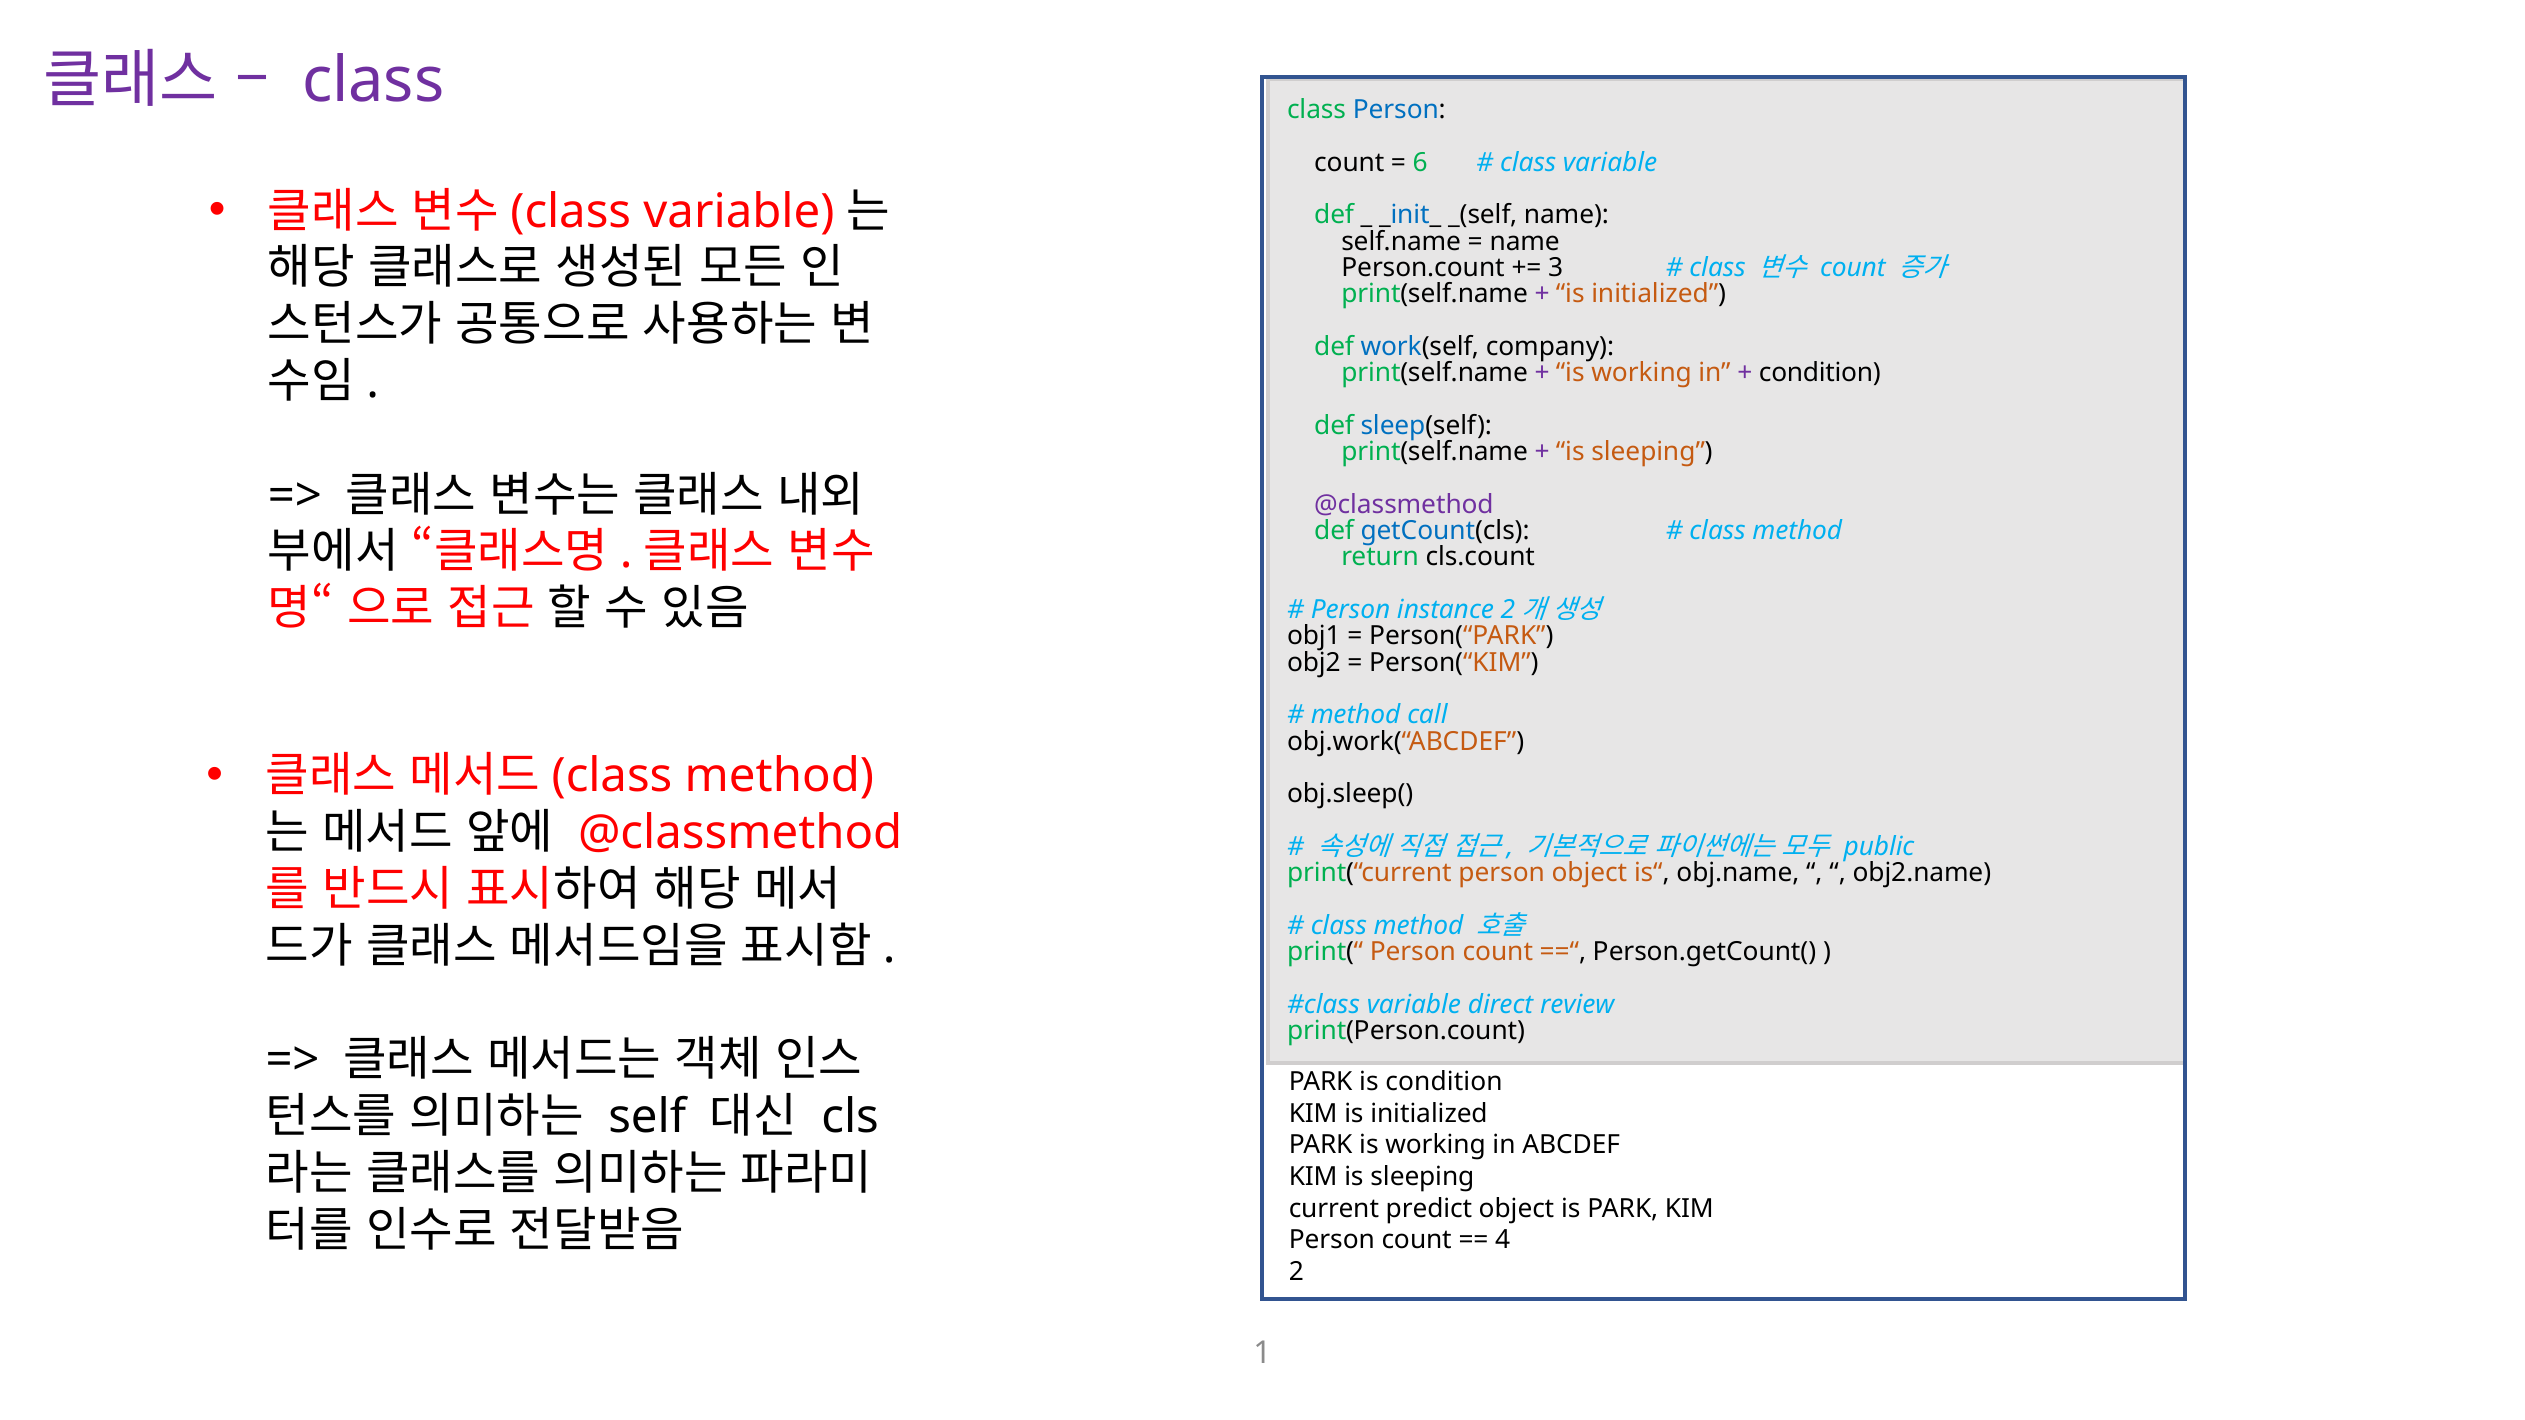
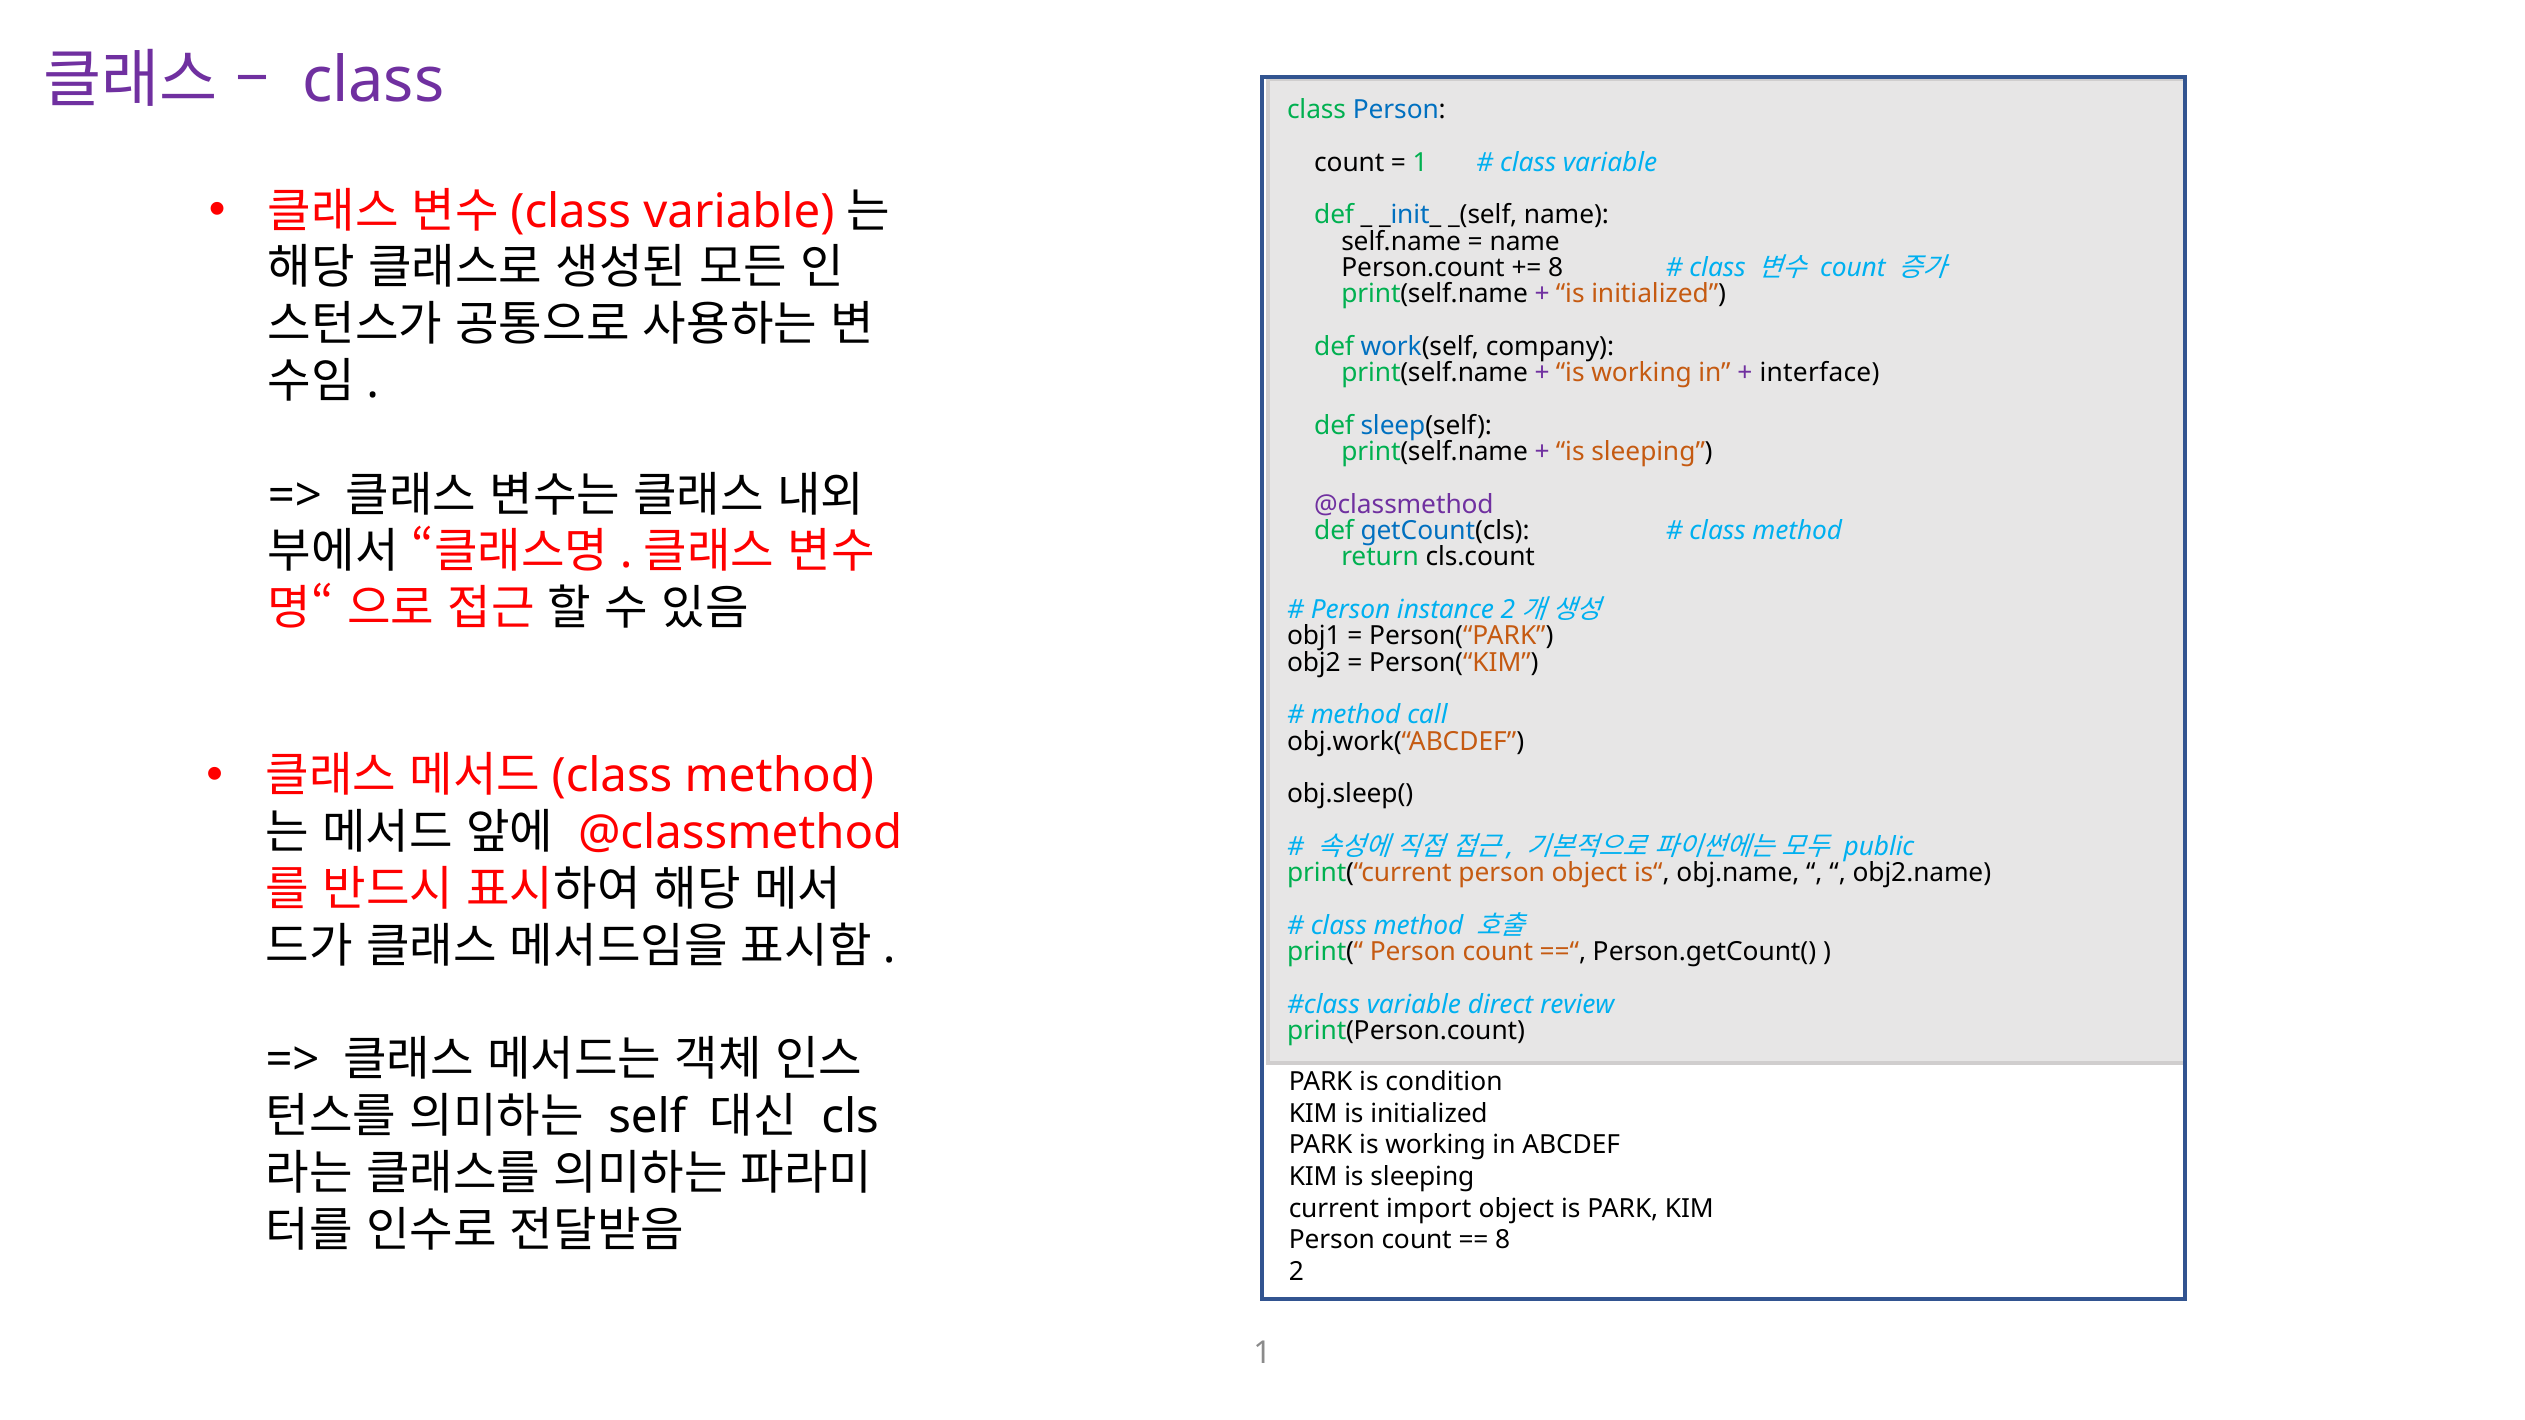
6 at (1420, 163): 6 -> 1
3 at (1556, 268): 3 -> 8
condition at (1820, 373): condition -> interface
predict: predict -> import
4 at (1503, 1240): 4 -> 8
